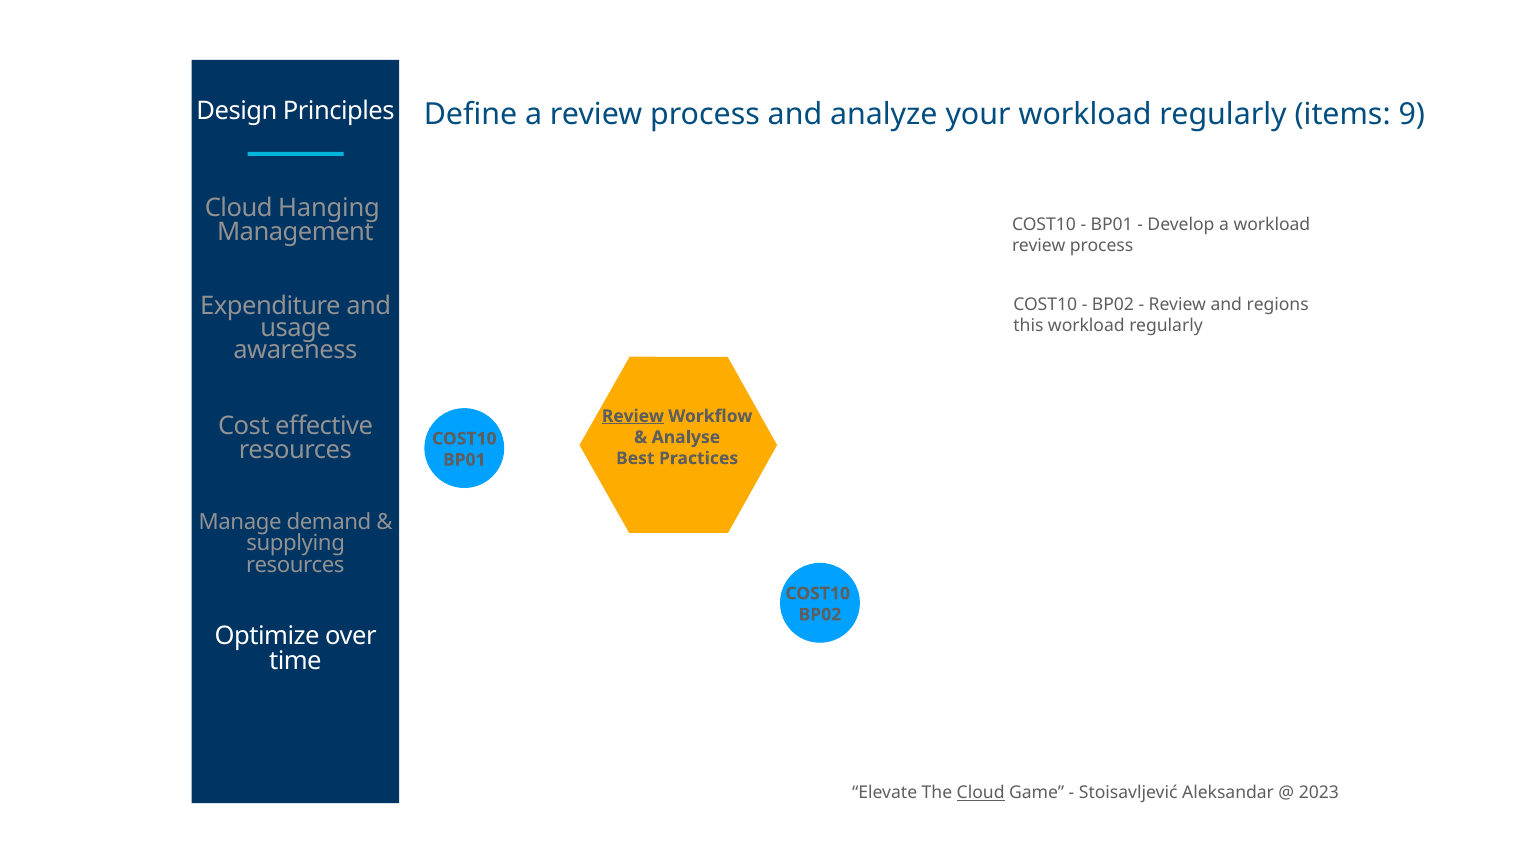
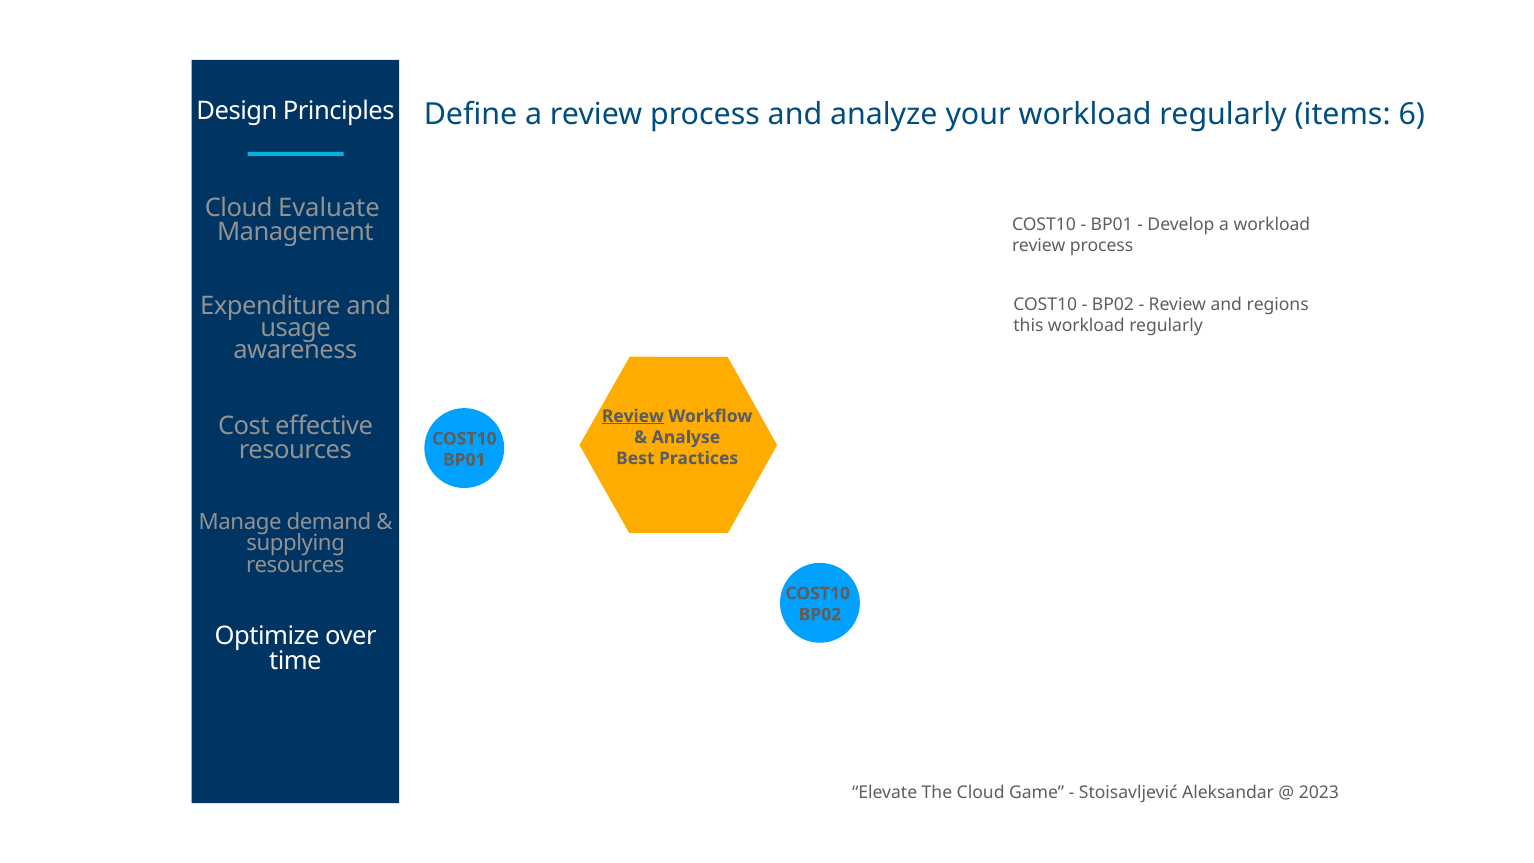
9: 9 -> 6
Hanging: Hanging -> Evaluate
Cloud at (981, 793) underline: present -> none
